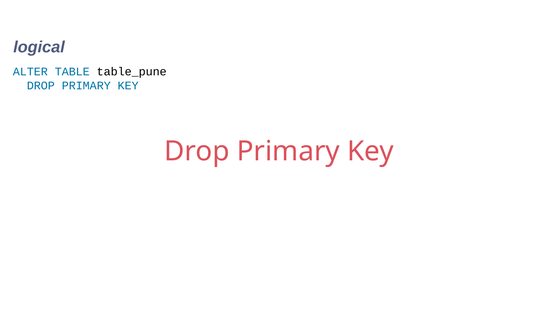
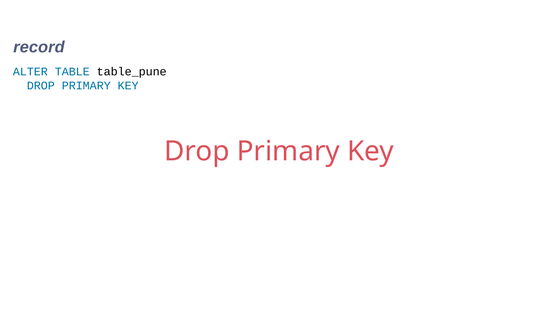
logical: logical -> record
